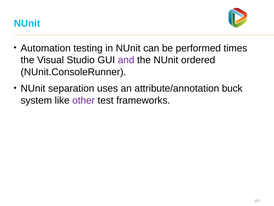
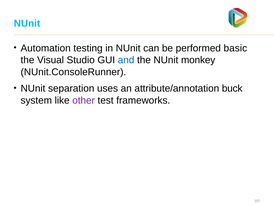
times: times -> basic
and colour: purple -> blue
ordered: ordered -> monkey
